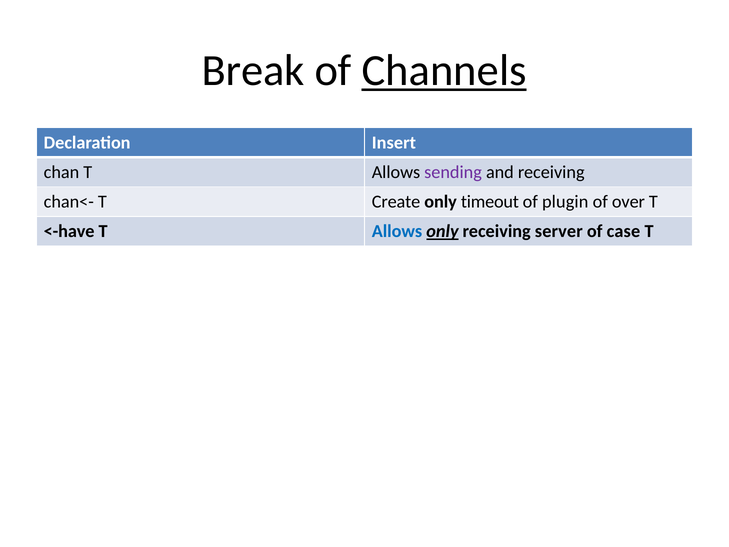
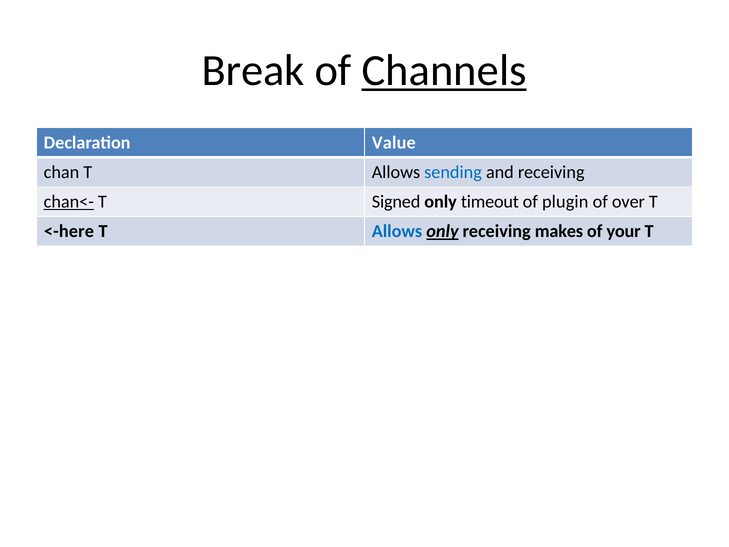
Insert: Insert -> Value
sending colour: purple -> blue
chan<- underline: none -> present
Create: Create -> Signed
<-have: <-have -> <-here
server: server -> makes
case: case -> your
